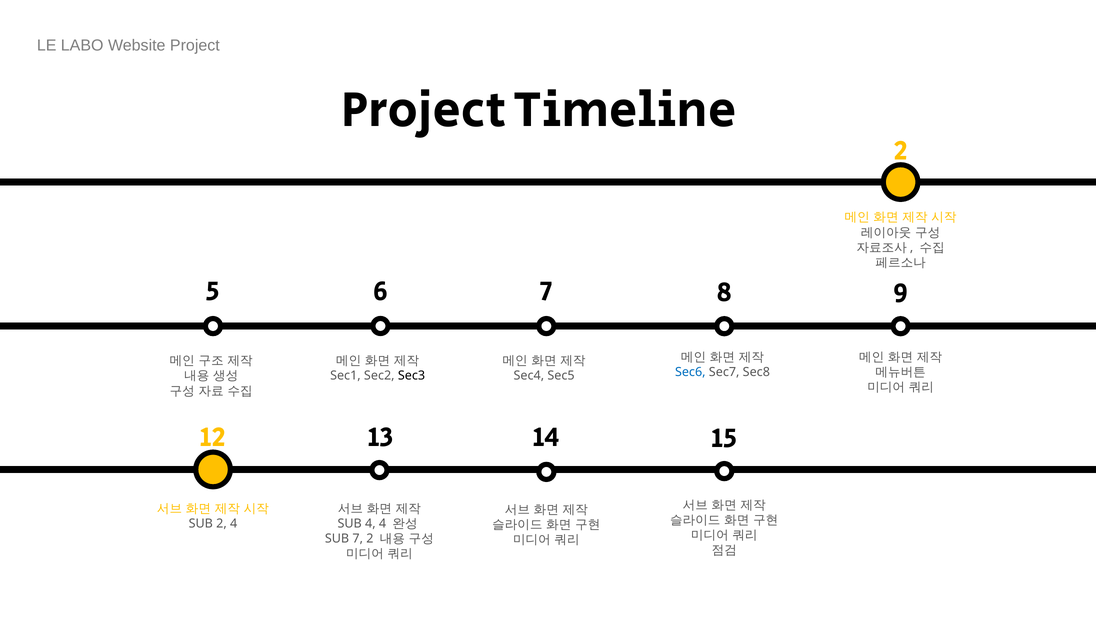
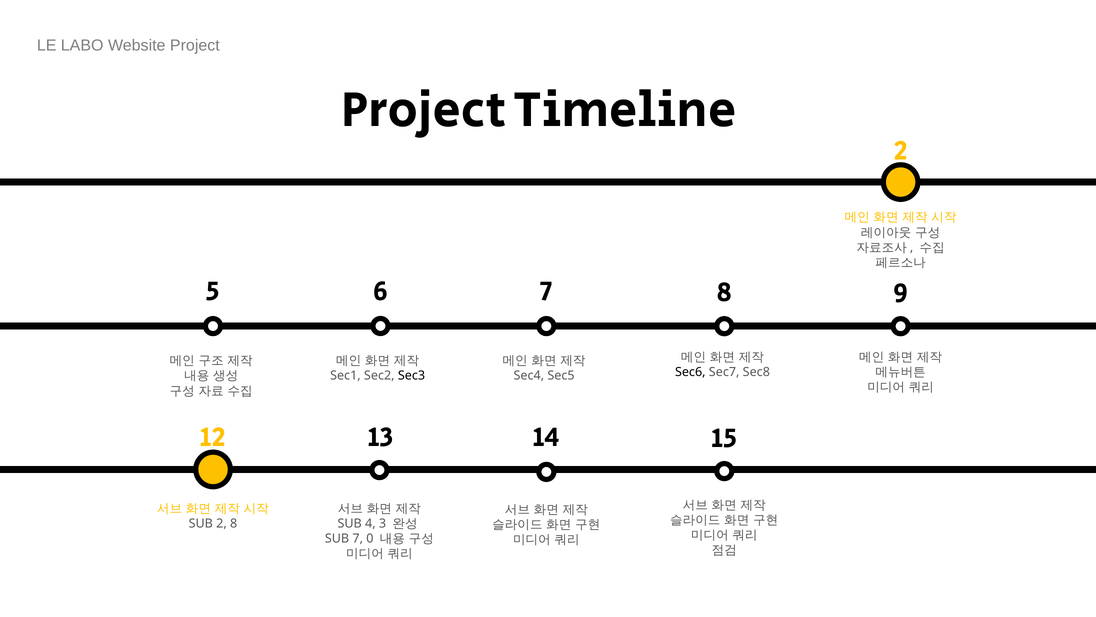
Sec6 colour: blue -> black
2 4: 4 -> 8
4 4: 4 -> 3
7 2: 2 -> 0
